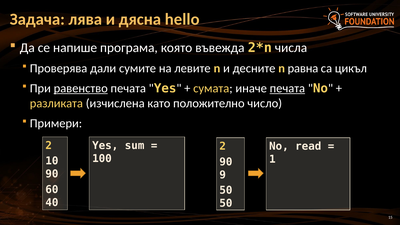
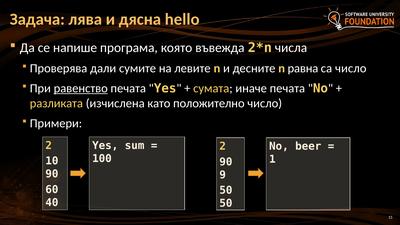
са цикъл: цикъл -> число
печата at (287, 88) underline: present -> none
read: read -> beer
